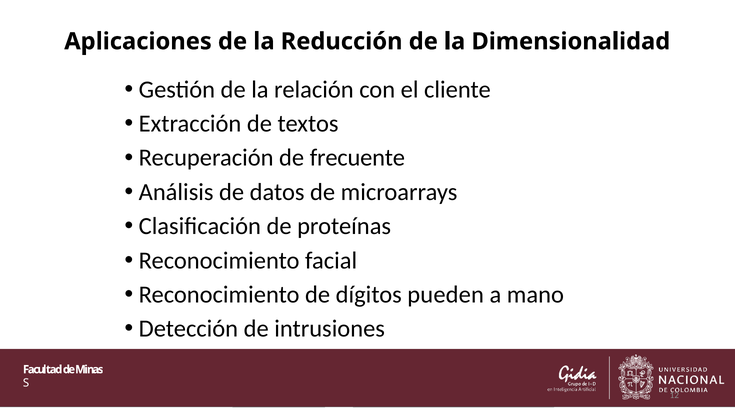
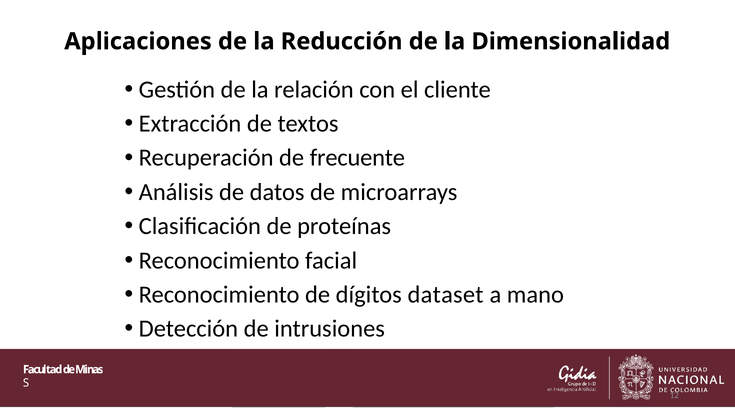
pueden: pueden -> dataset
